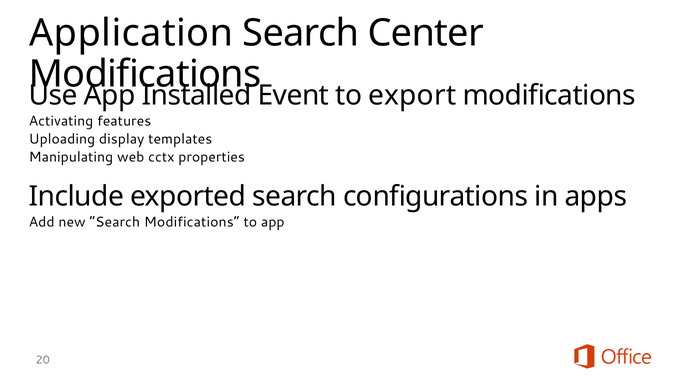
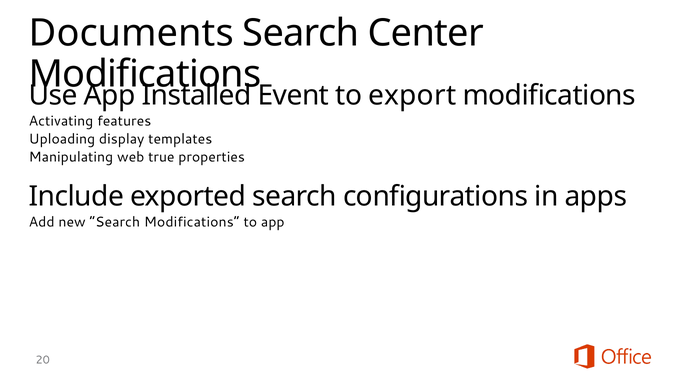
Application: Application -> Documents
cctx: cctx -> true
